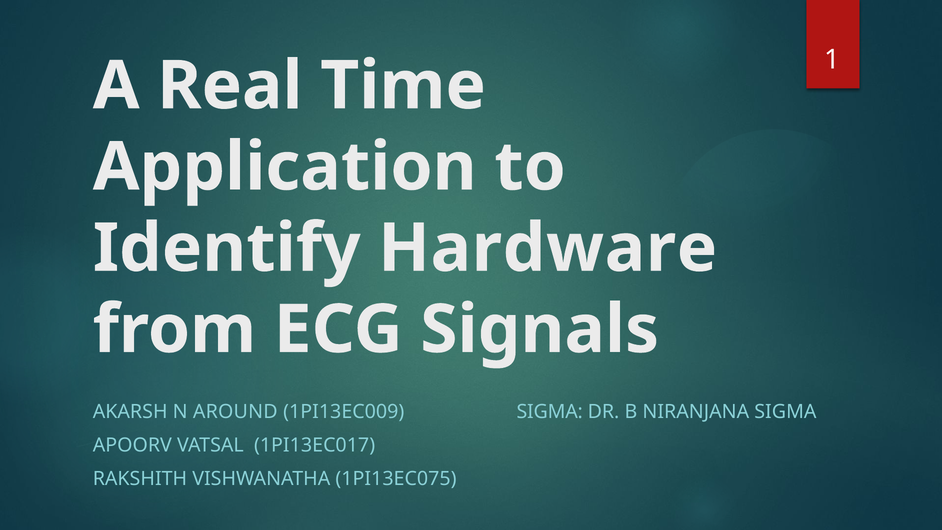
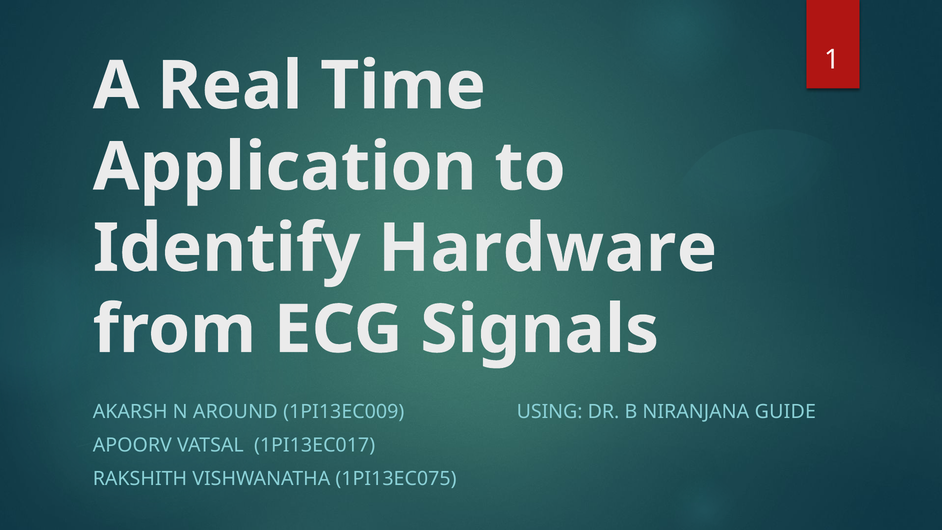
1PI13EC009 SIGMA: SIGMA -> USING
NIRANJANA SIGMA: SIGMA -> GUIDE
